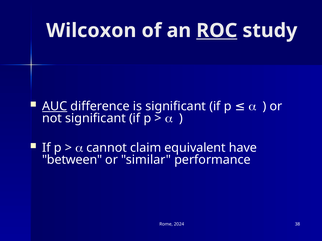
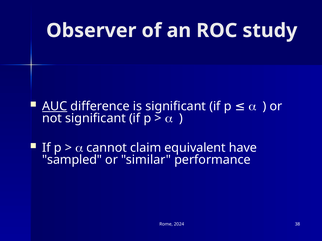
Wilcoxon: Wilcoxon -> Observer
ROC underline: present -> none
between: between -> sampled
